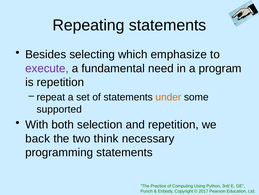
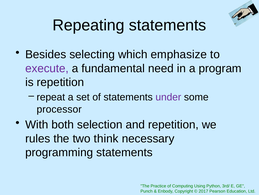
under colour: orange -> purple
supported: supported -> processor
back: back -> rules
